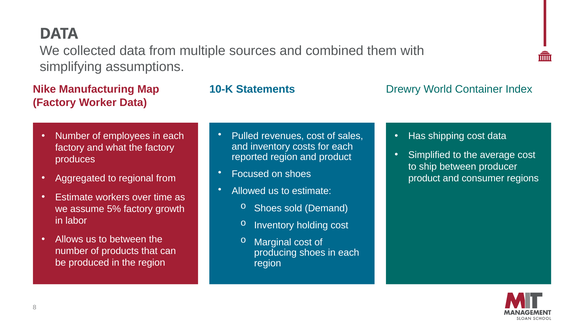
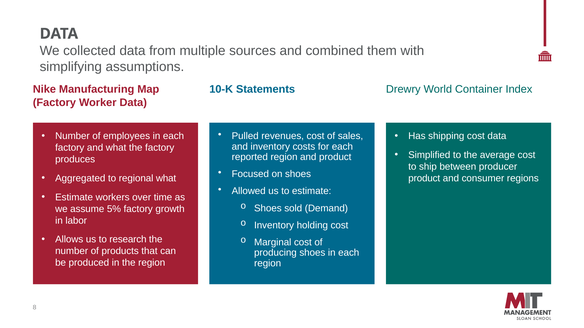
regional from: from -> what
to between: between -> research
